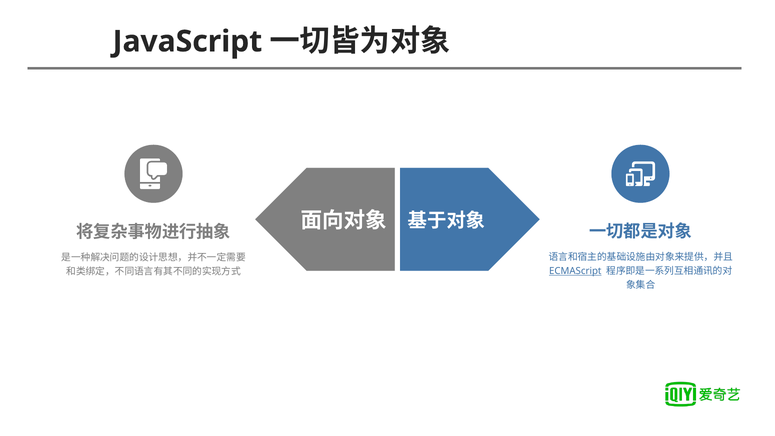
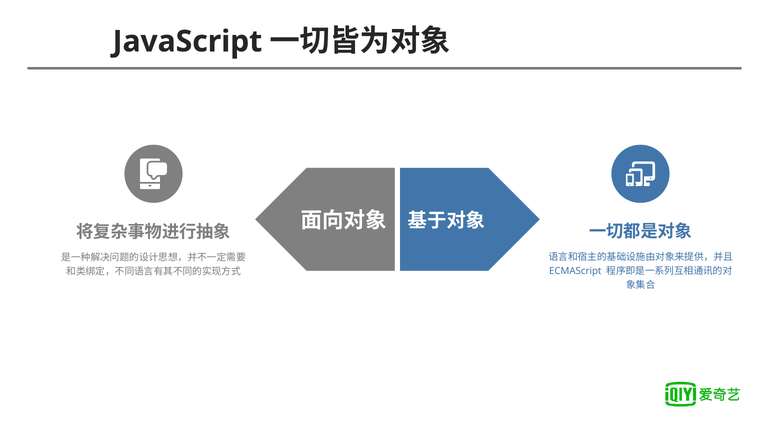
ECMAScript underline: present -> none
